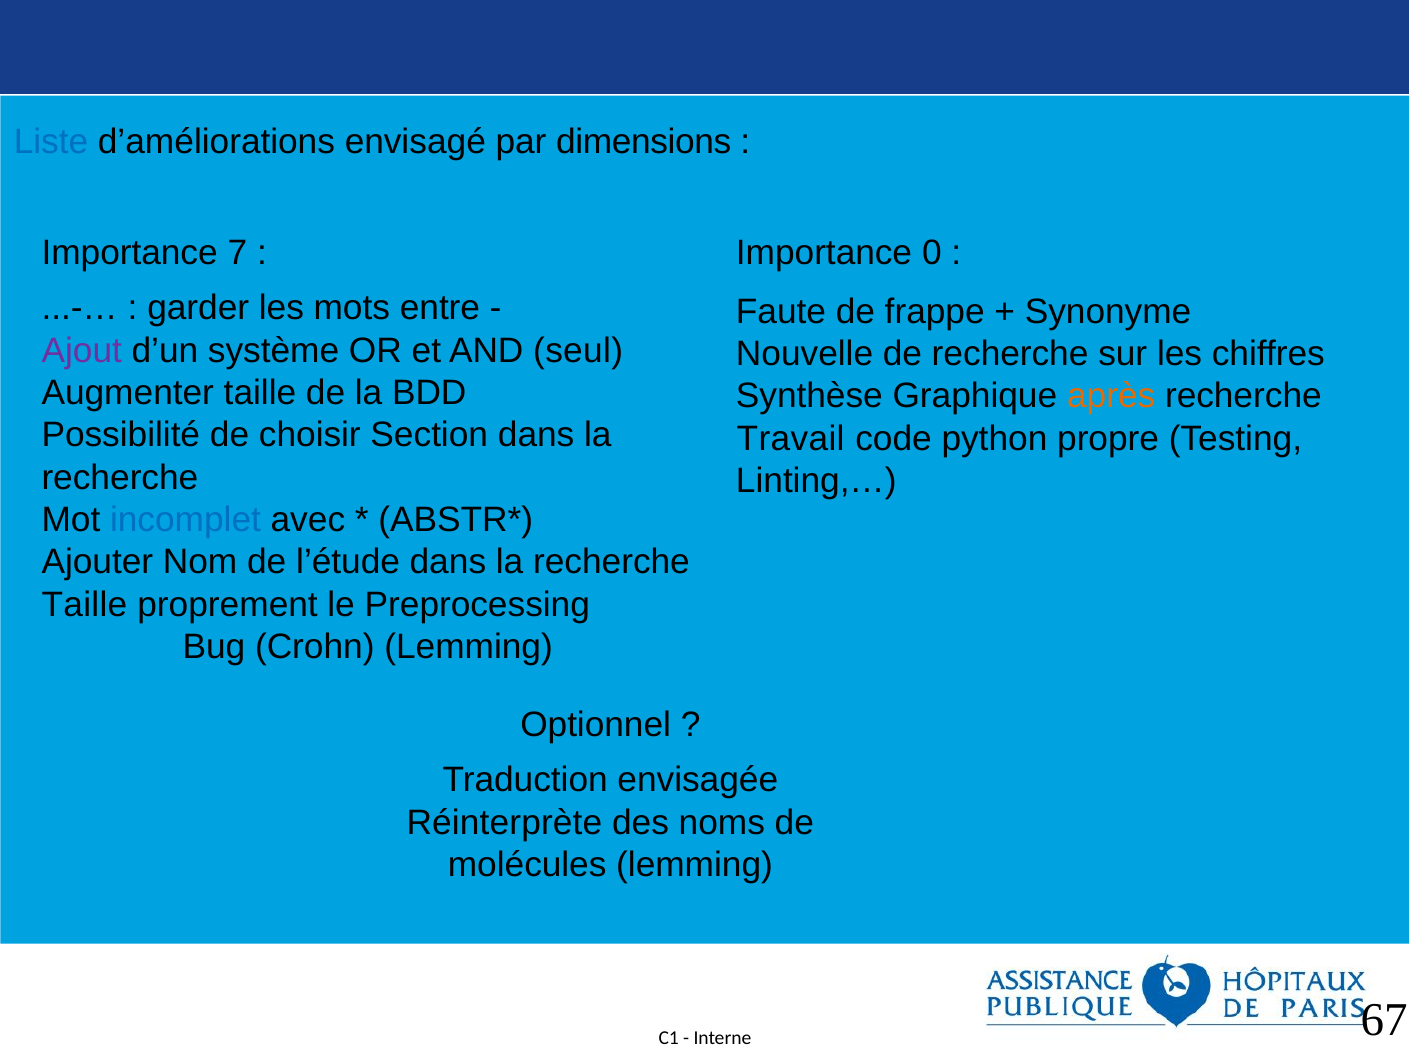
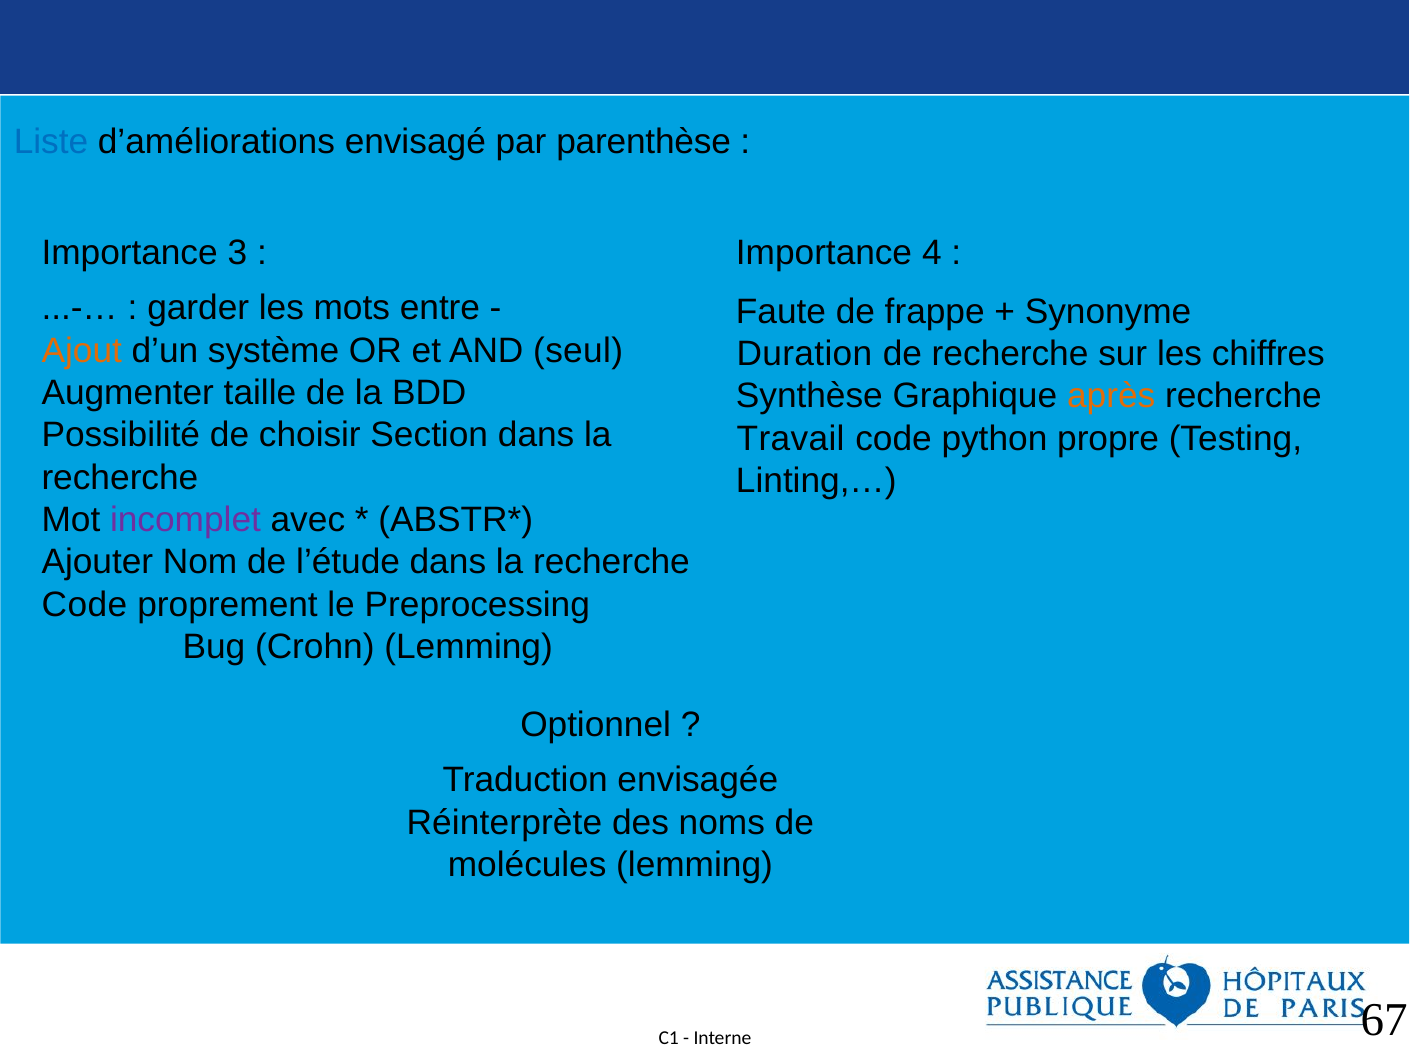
dimensions: dimensions -> parenthèse
7: 7 -> 3
0: 0 -> 4
Ajout colour: purple -> orange
Nouvelle: Nouvelle -> Duration
incomplet colour: blue -> purple
Taille at (84, 605): Taille -> Code
